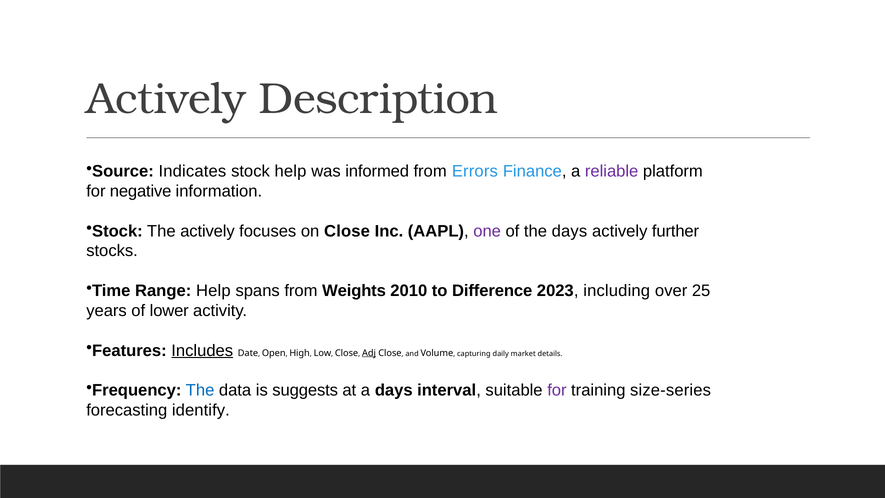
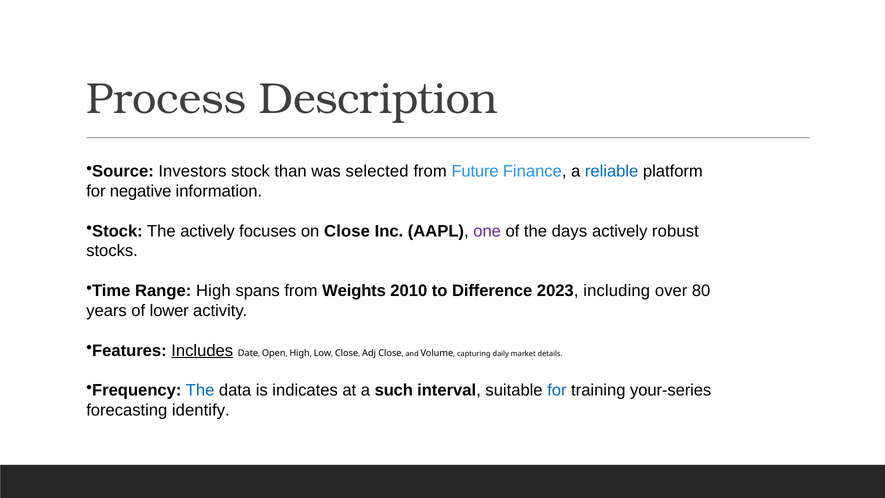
Actively at (166, 99): Actively -> Process
Indicates: Indicates -> Investors
stock help: help -> than
informed: informed -> selected
Errors: Errors -> Future
reliable colour: purple -> blue
further: further -> robust
Range Help: Help -> High
25: 25 -> 80
Adj underline: present -> none
suggests: suggests -> indicates
a days: days -> such
for at (557, 390) colour: purple -> blue
size-series: size-series -> your-series
